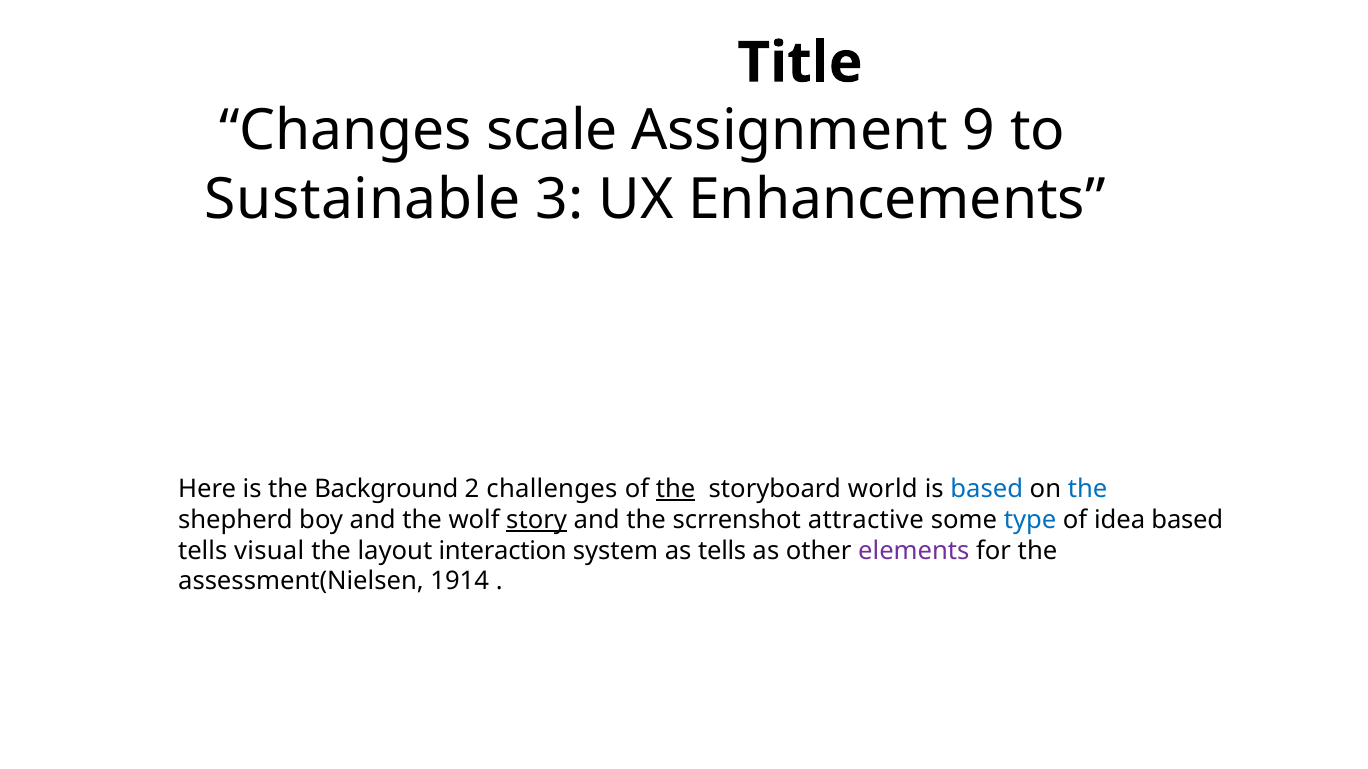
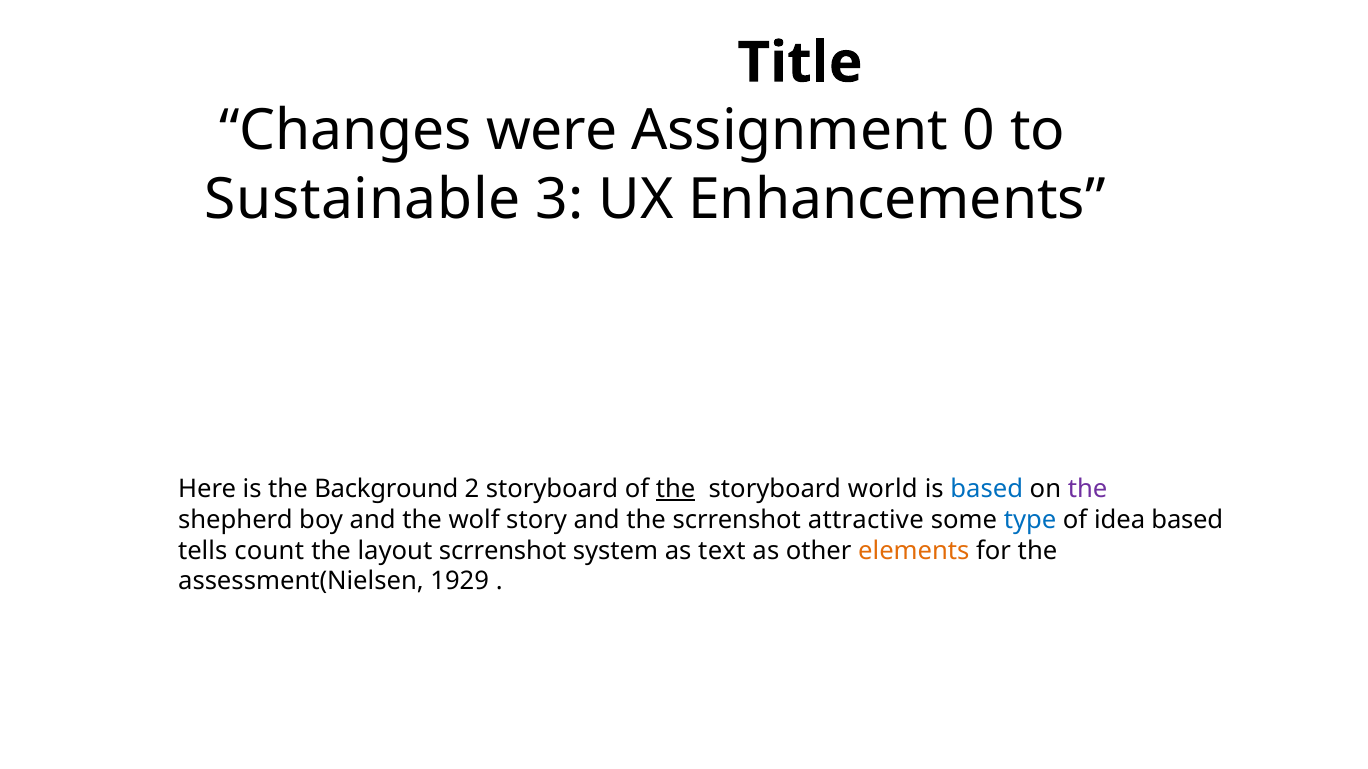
scale: scale -> were
9: 9 -> 0
2 challenges: challenges -> storyboard
the at (1088, 489) colour: blue -> purple
story underline: present -> none
visual: visual -> count
layout interaction: interaction -> scrrenshot
as tells: tells -> text
elements colour: purple -> orange
1914: 1914 -> 1929
